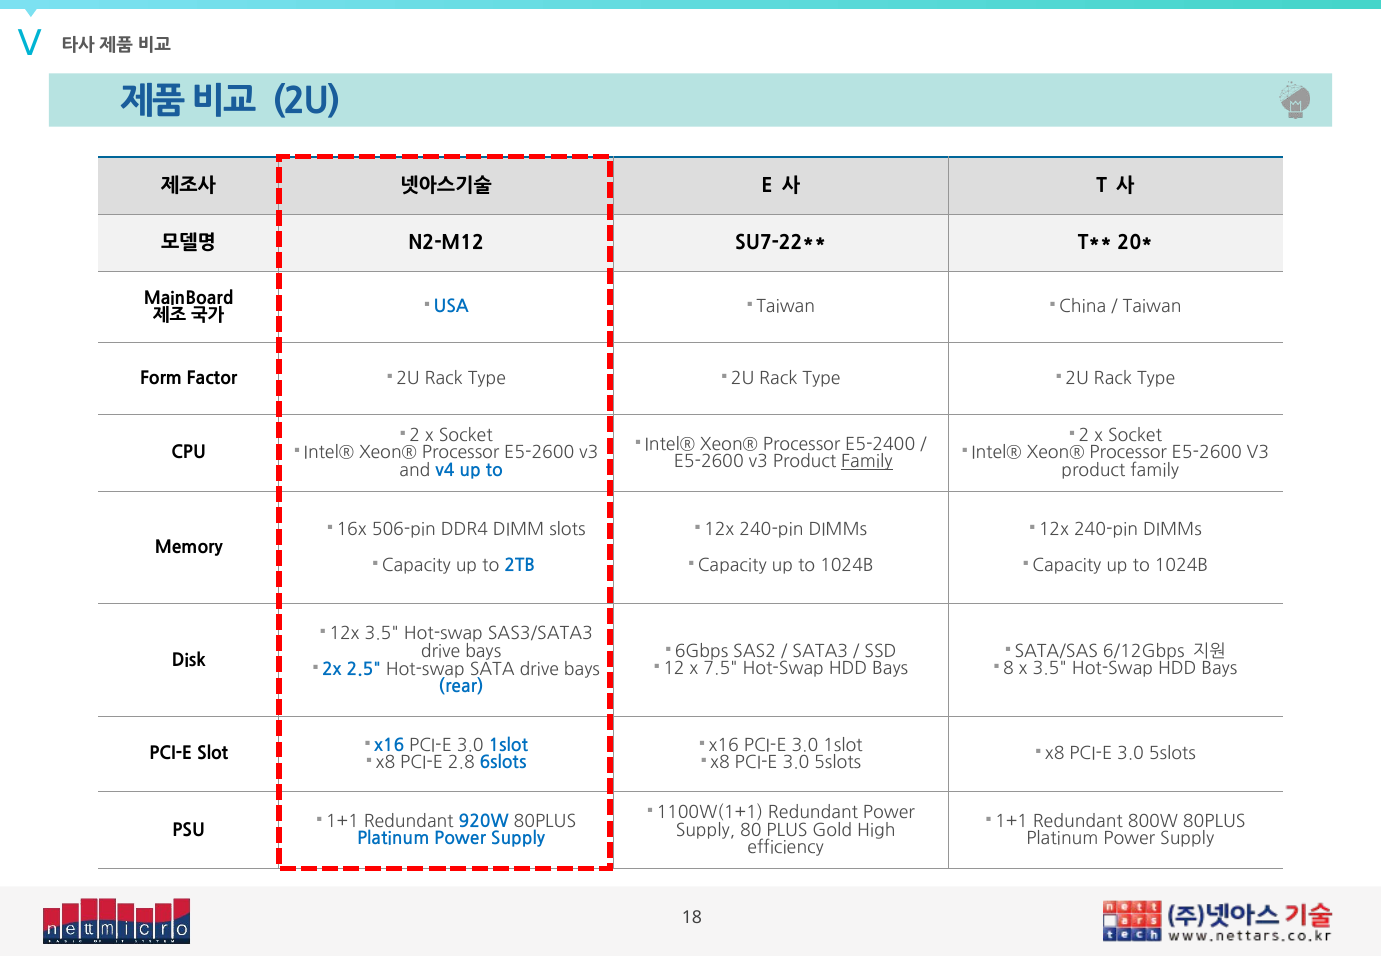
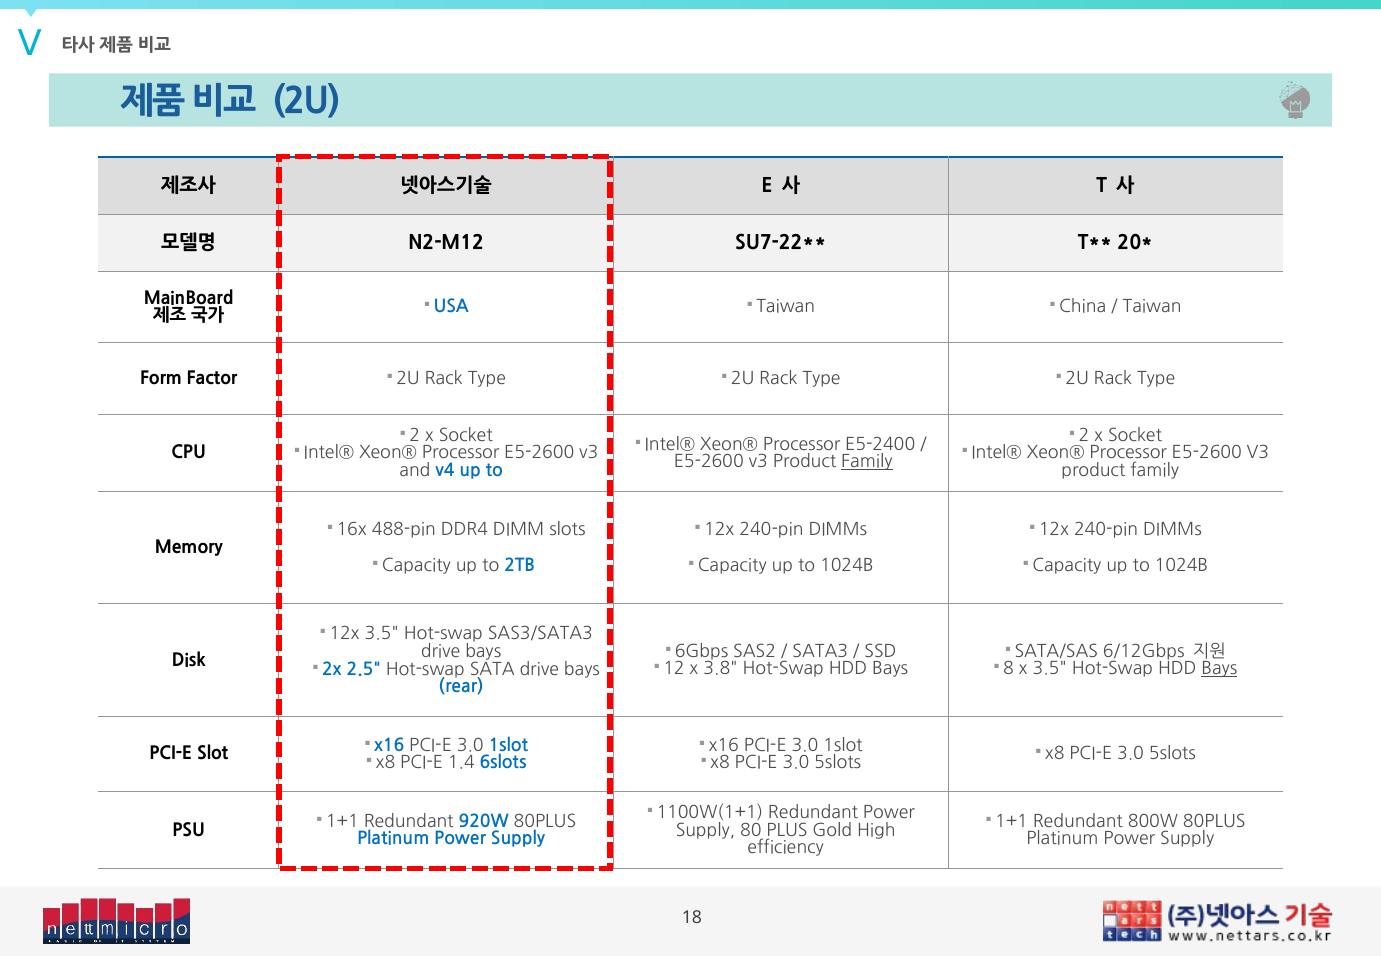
506-pin: 506-pin -> 488-pin
7.5: 7.5 -> 3.8
Bays at (1219, 669) underline: none -> present
2.8: 2.8 -> 1.4
